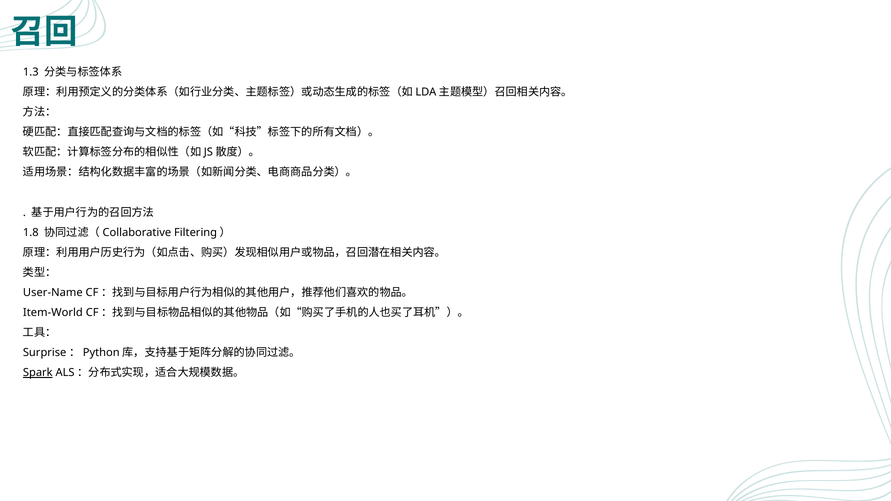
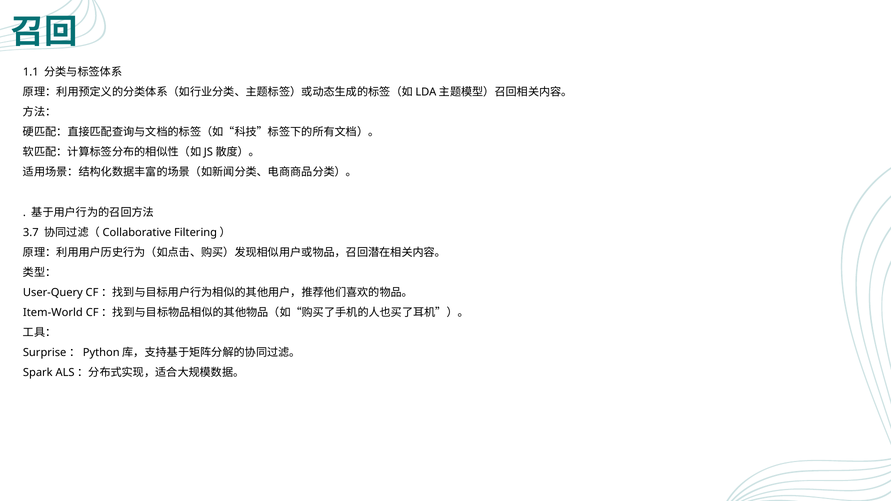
1.3: 1.3 -> 1.1
1.8: 1.8 -> 3.7
User-Name: User-Name -> User-Query
Spark underline: present -> none
